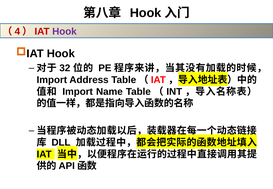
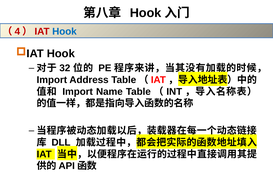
Hook at (64, 31) colour: purple -> blue
